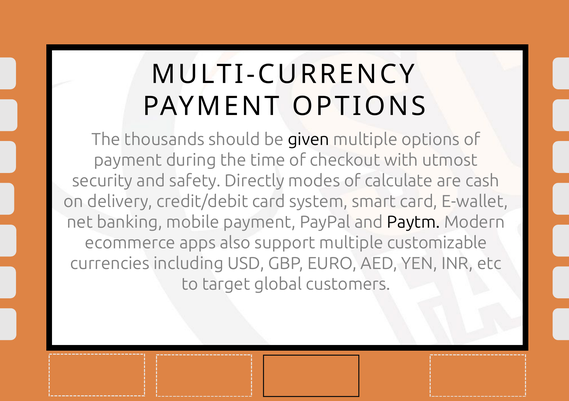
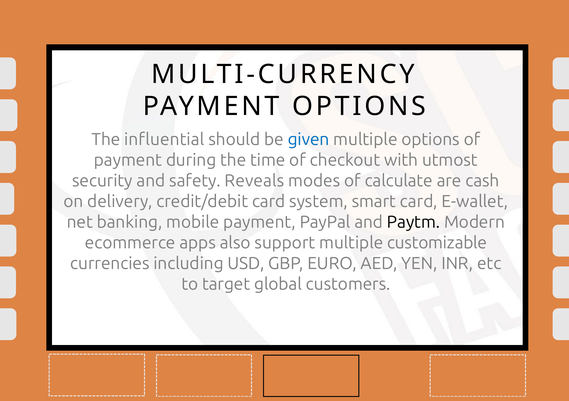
thousands: thousands -> influential
given colour: black -> blue
safety Directly: Directly -> Reveals
